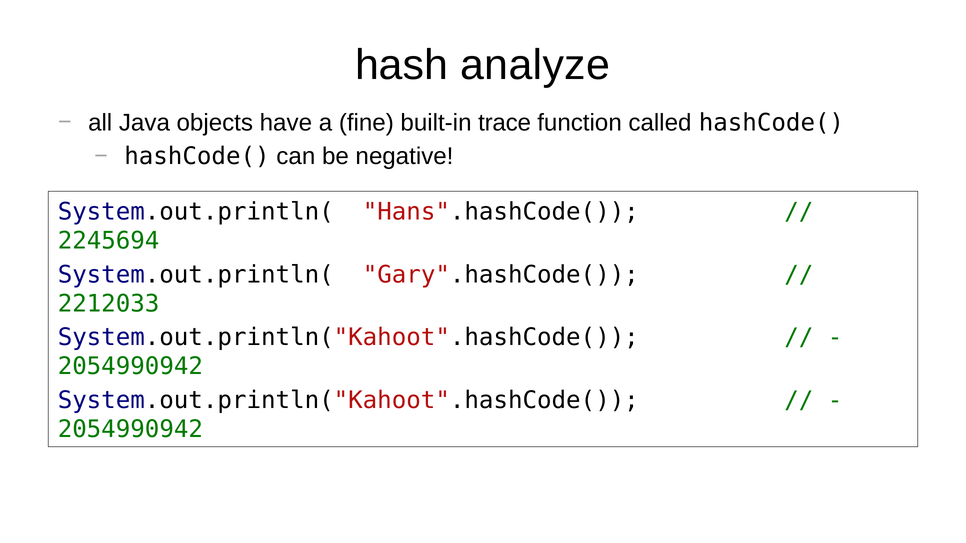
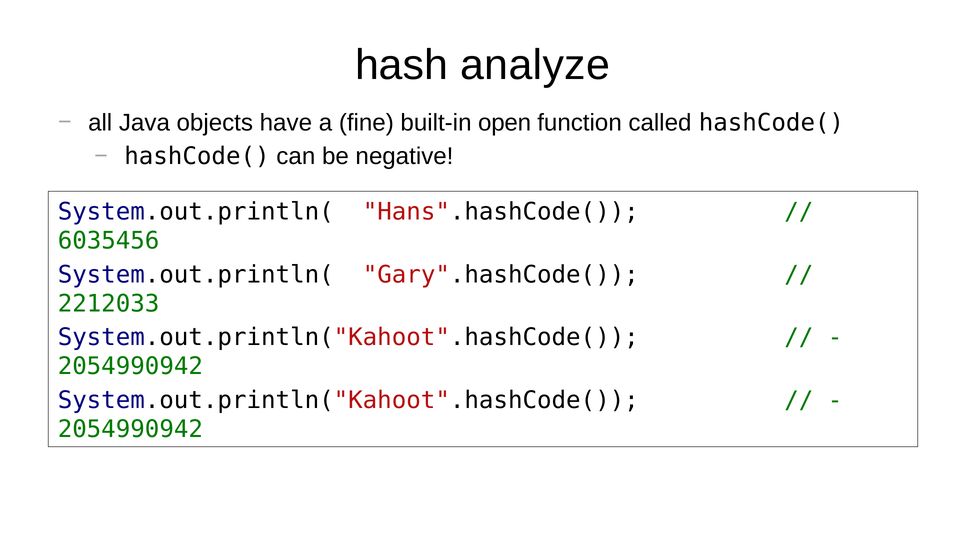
trace: trace -> open
2245694: 2245694 -> 6035456
